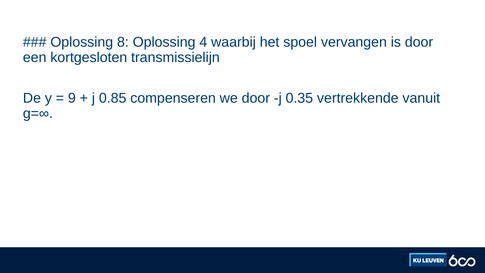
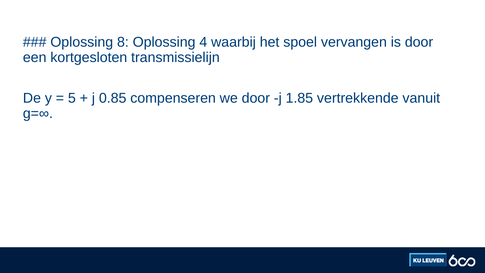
9: 9 -> 5
0.35: 0.35 -> 1.85
